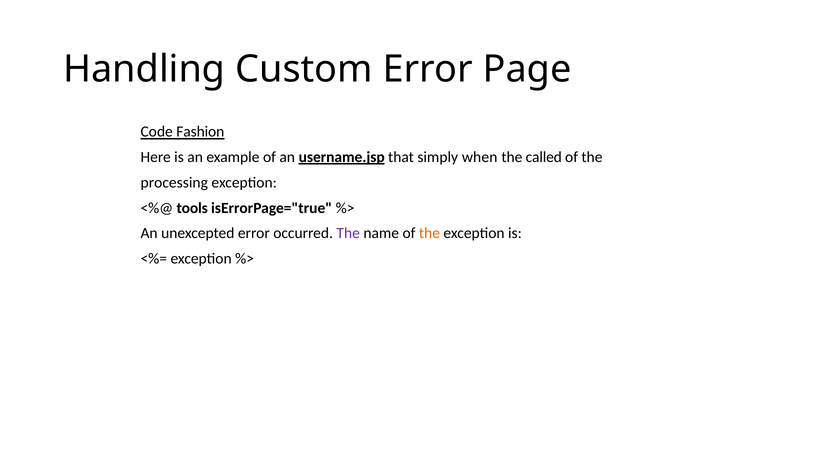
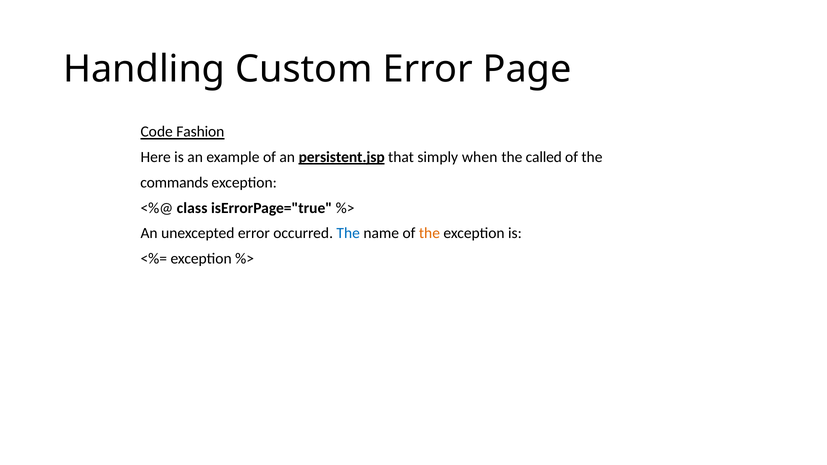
username.jsp: username.jsp -> persistent.jsp
processing: processing -> commands
tools: tools -> class
The at (348, 233) colour: purple -> blue
